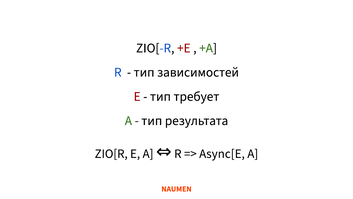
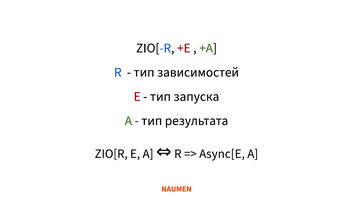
требует: требует -> запуска
